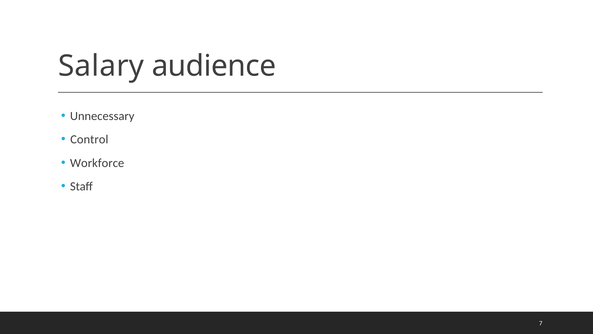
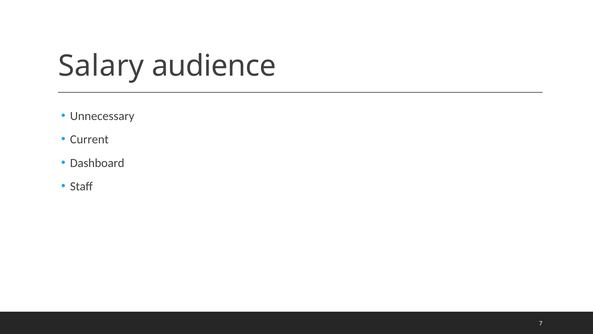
Control: Control -> Current
Workforce: Workforce -> Dashboard
